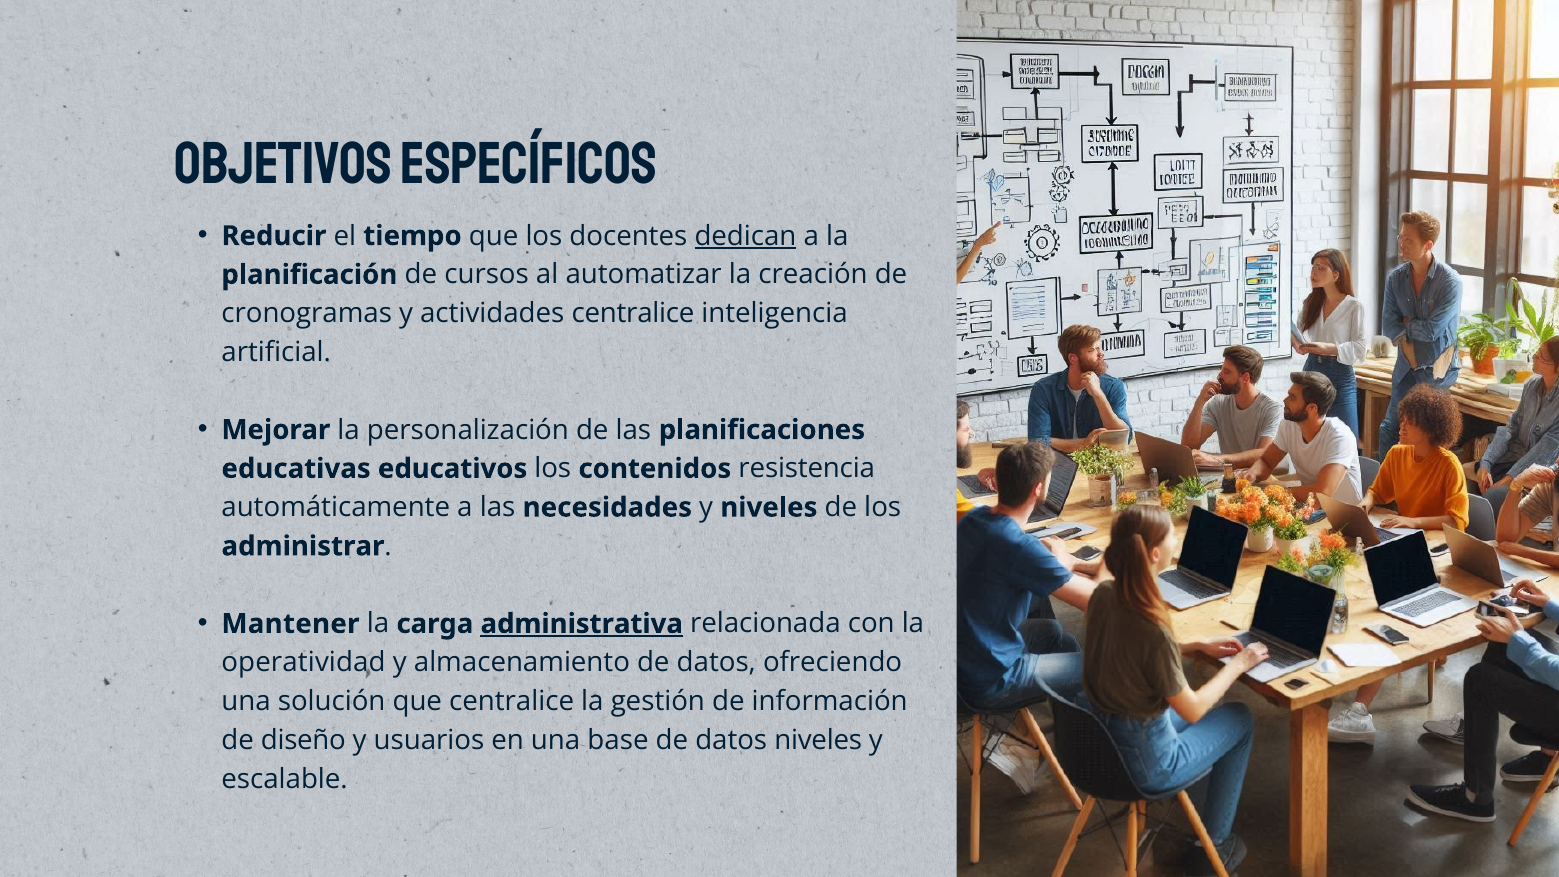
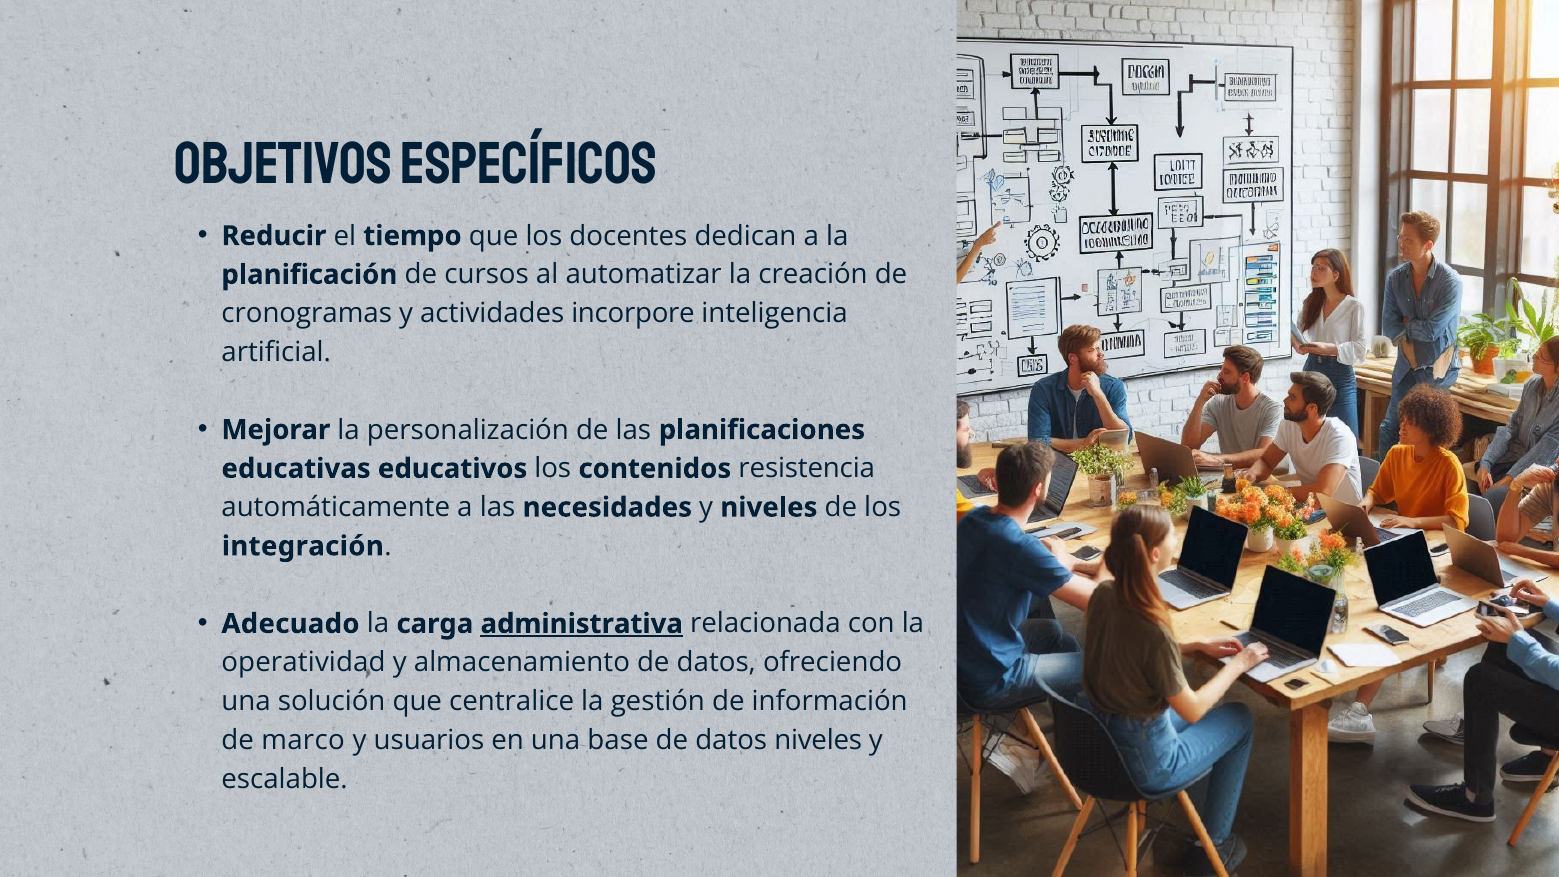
dedican underline: present -> none
actividades centralice: centralice -> incorpore
administrar: administrar -> integración
Mantener: Mantener -> Adecuado
diseño: diseño -> marco
